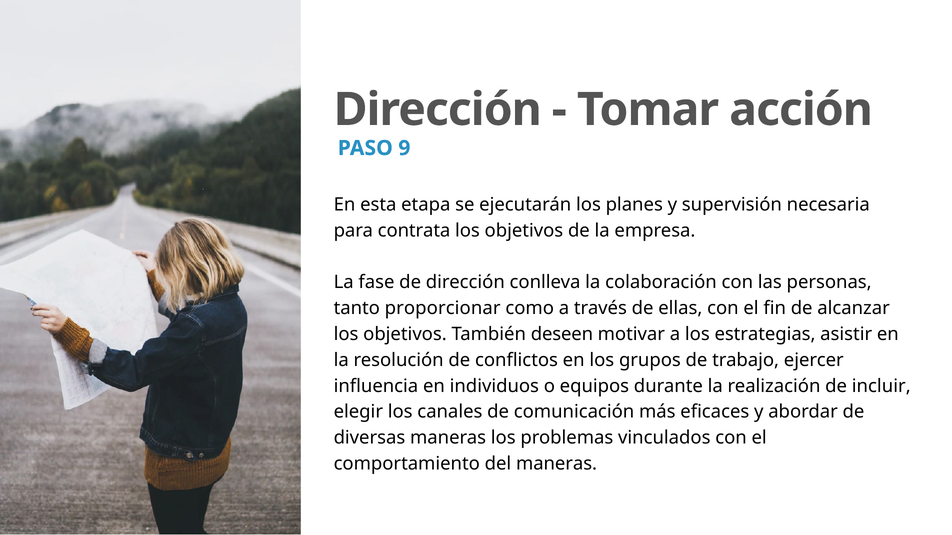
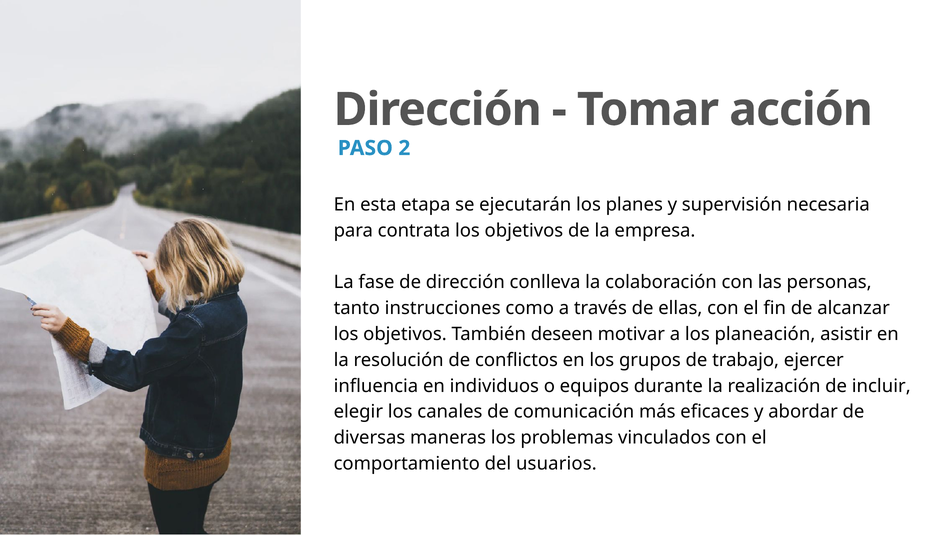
9: 9 -> 2
proporcionar: proporcionar -> instrucciones
estrategias: estrategias -> planeación
del maneras: maneras -> usuarios
